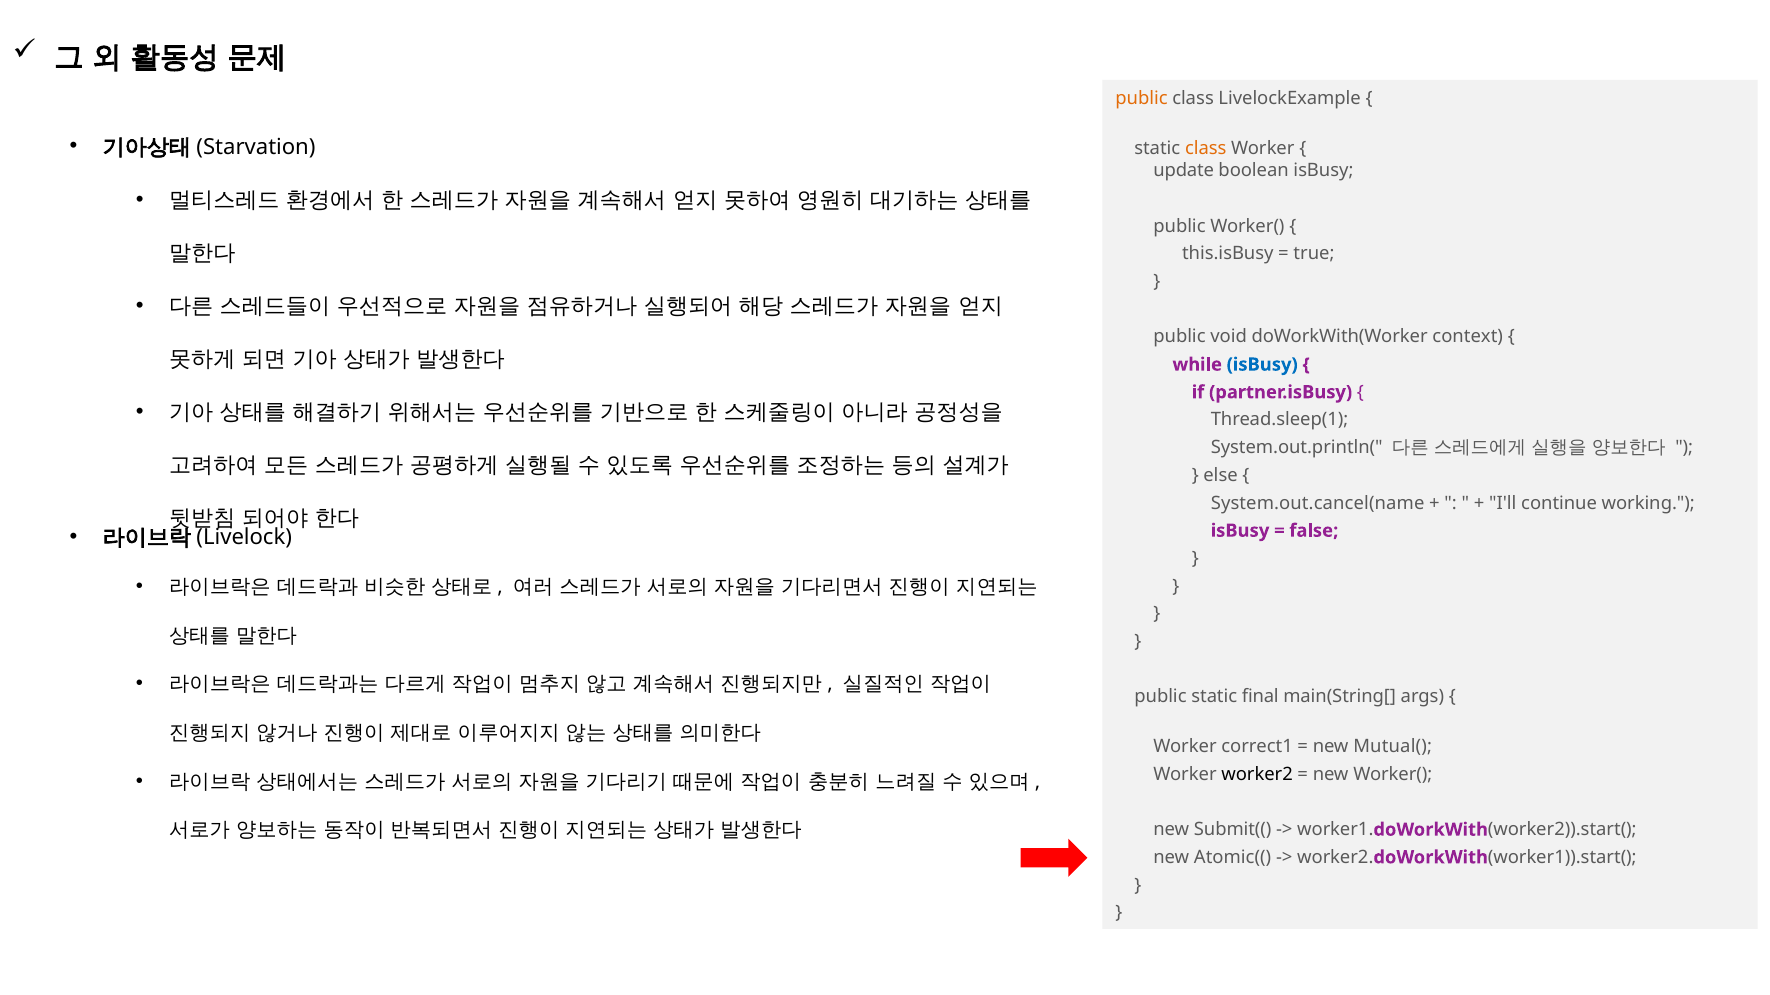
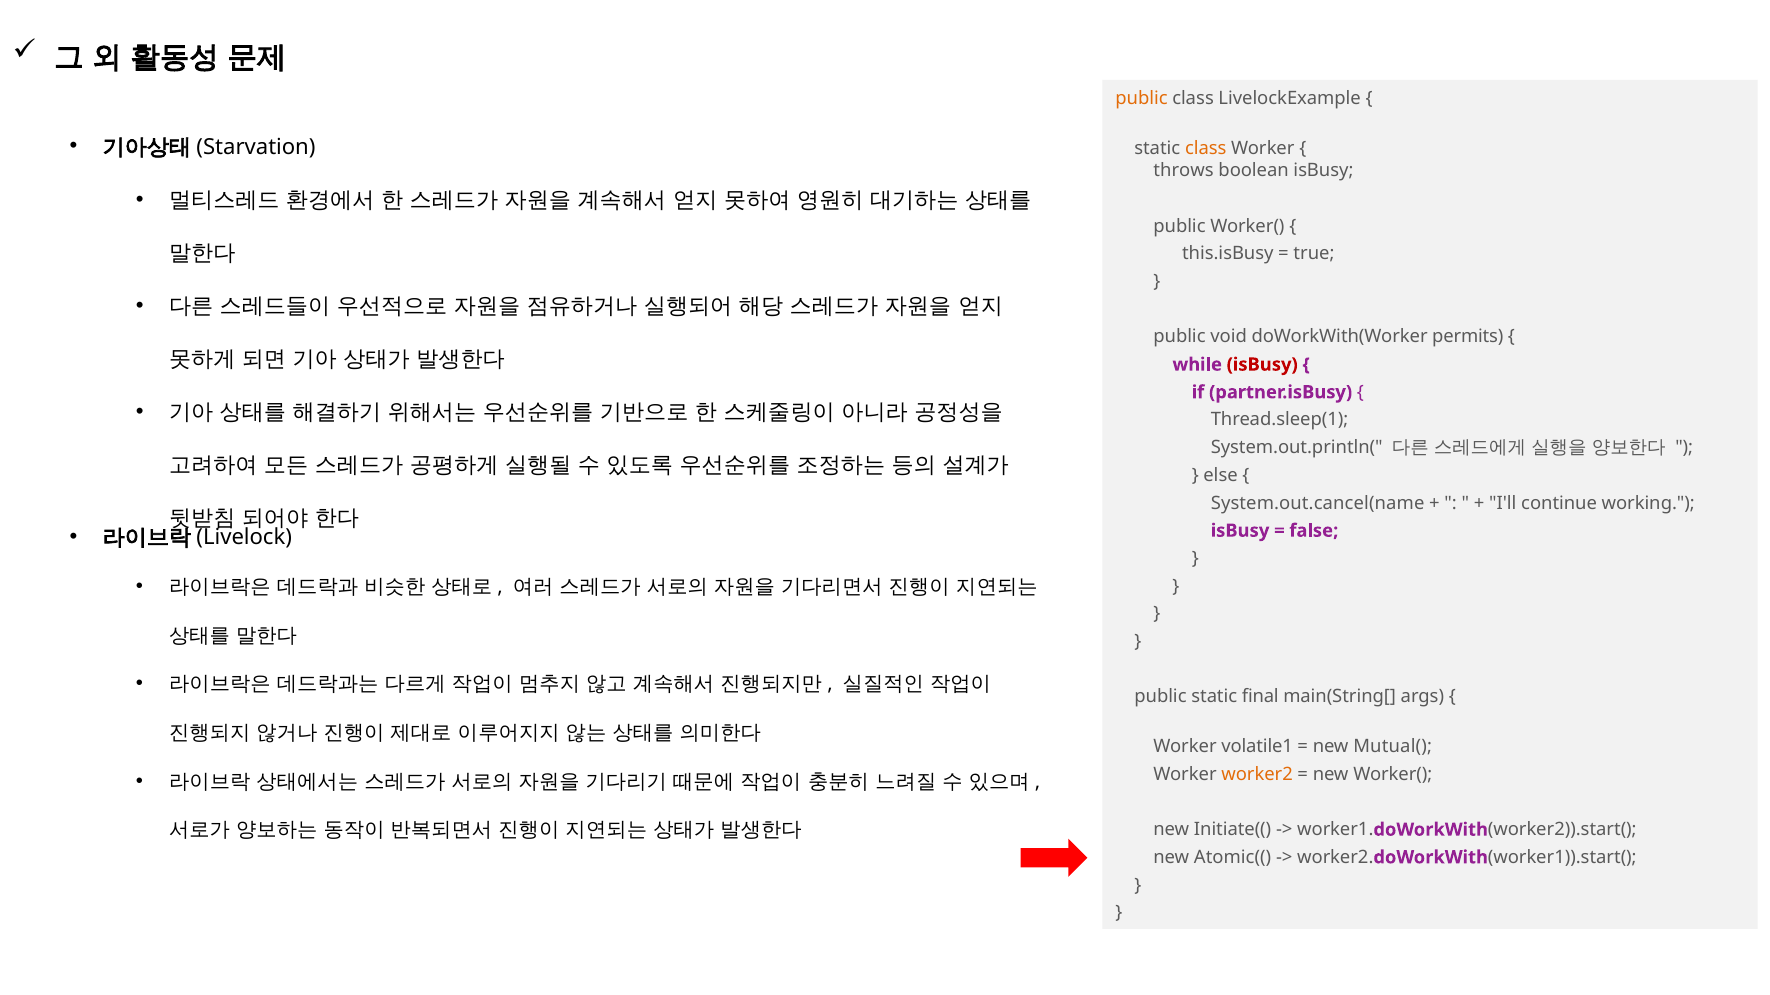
update: update -> throws
context: context -> permits
isBusy at (1262, 365) colour: blue -> red
correct1: correct1 -> volatile1
worker2 colour: black -> orange
Submit((: Submit(( -> Initiate((
